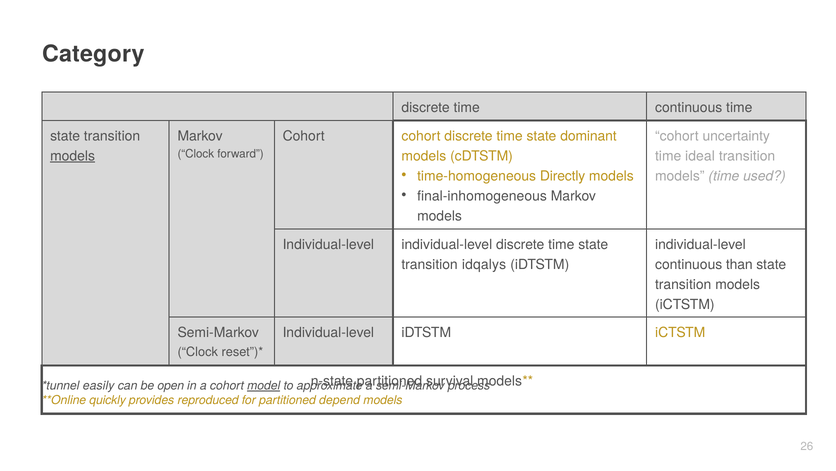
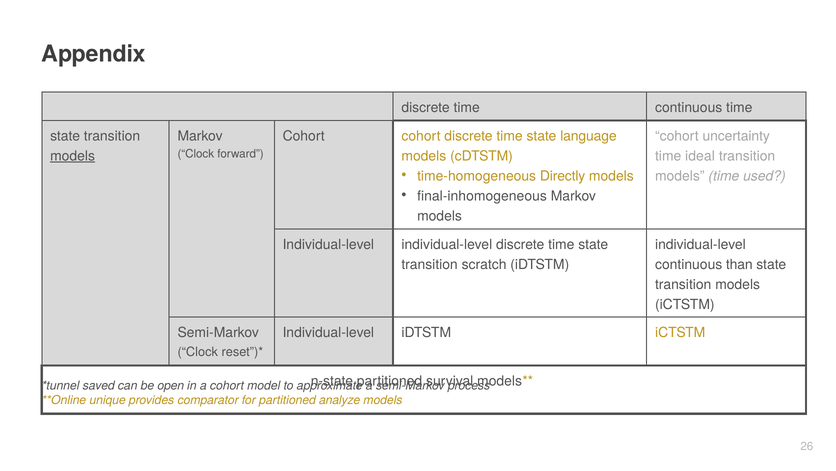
Category: Category -> Appendix
dominant: dominant -> language
idqalys: idqalys -> scratch
easily: easily -> saved
model underline: present -> none
quickly: quickly -> unique
reproduced: reproduced -> comparator
depend: depend -> analyze
